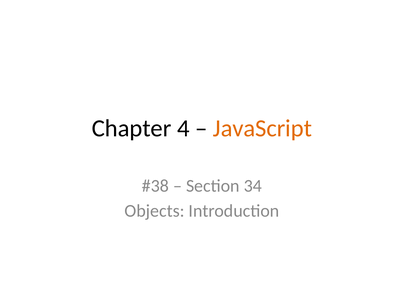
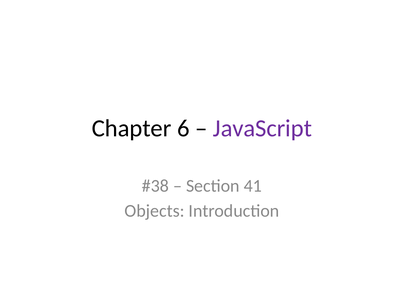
4: 4 -> 6
JavaScript colour: orange -> purple
34: 34 -> 41
